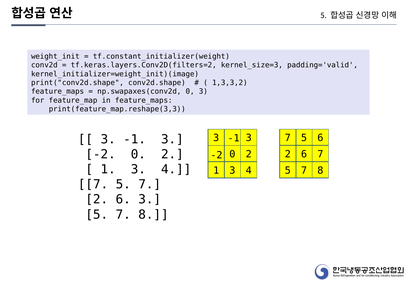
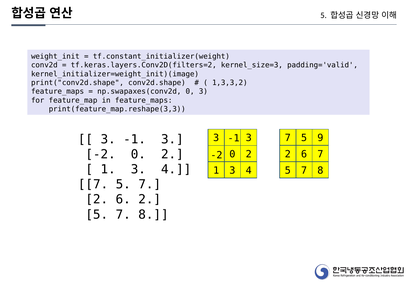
5 6: 6 -> 9
6 3: 3 -> 2
